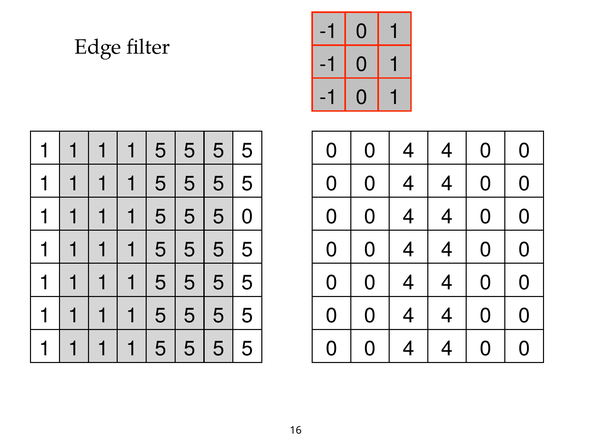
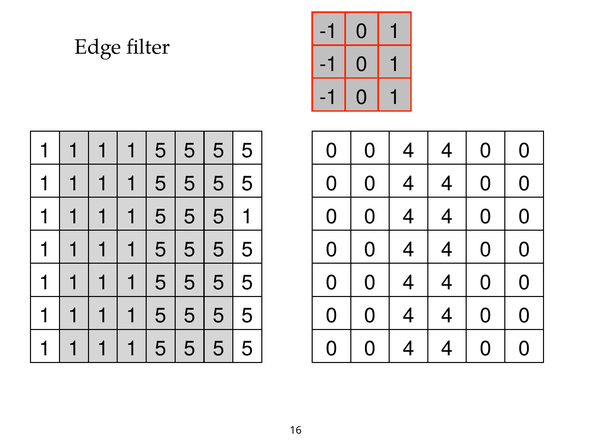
0 at (247, 217): 0 -> 1
